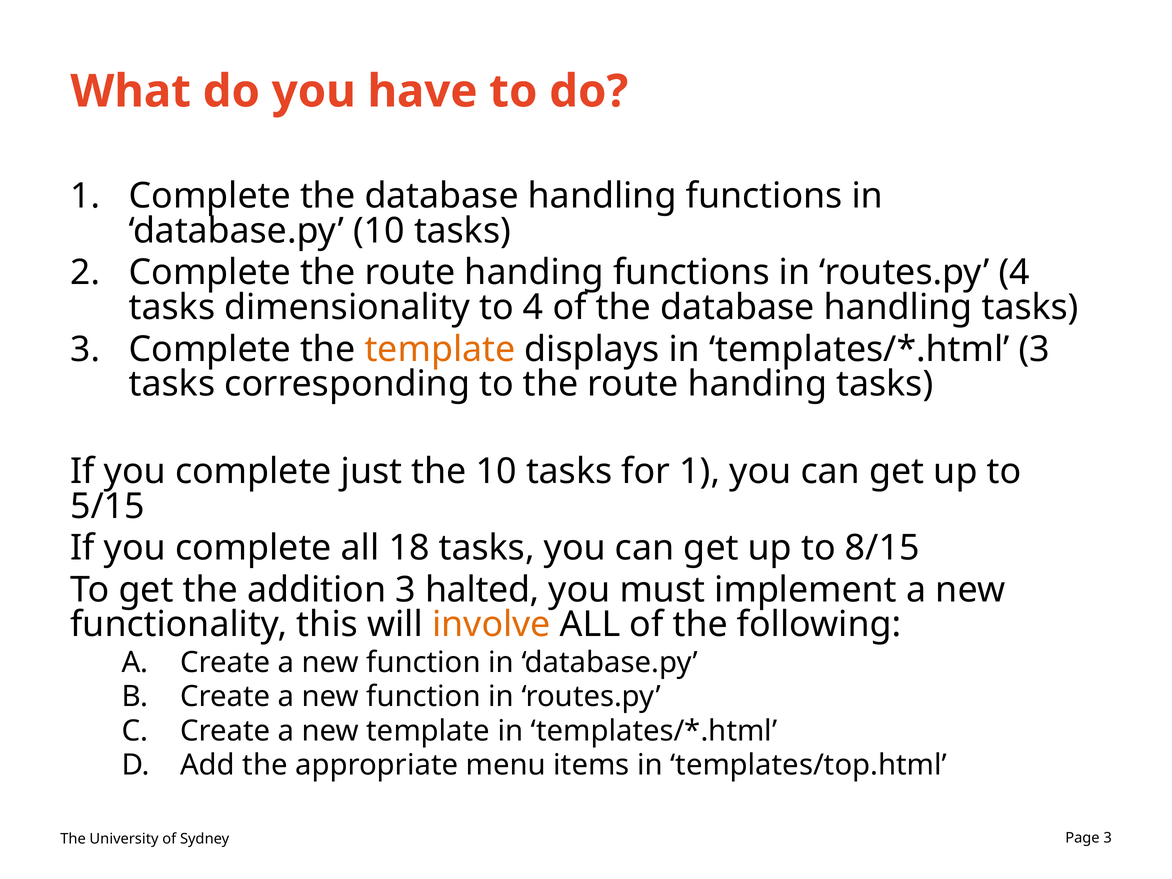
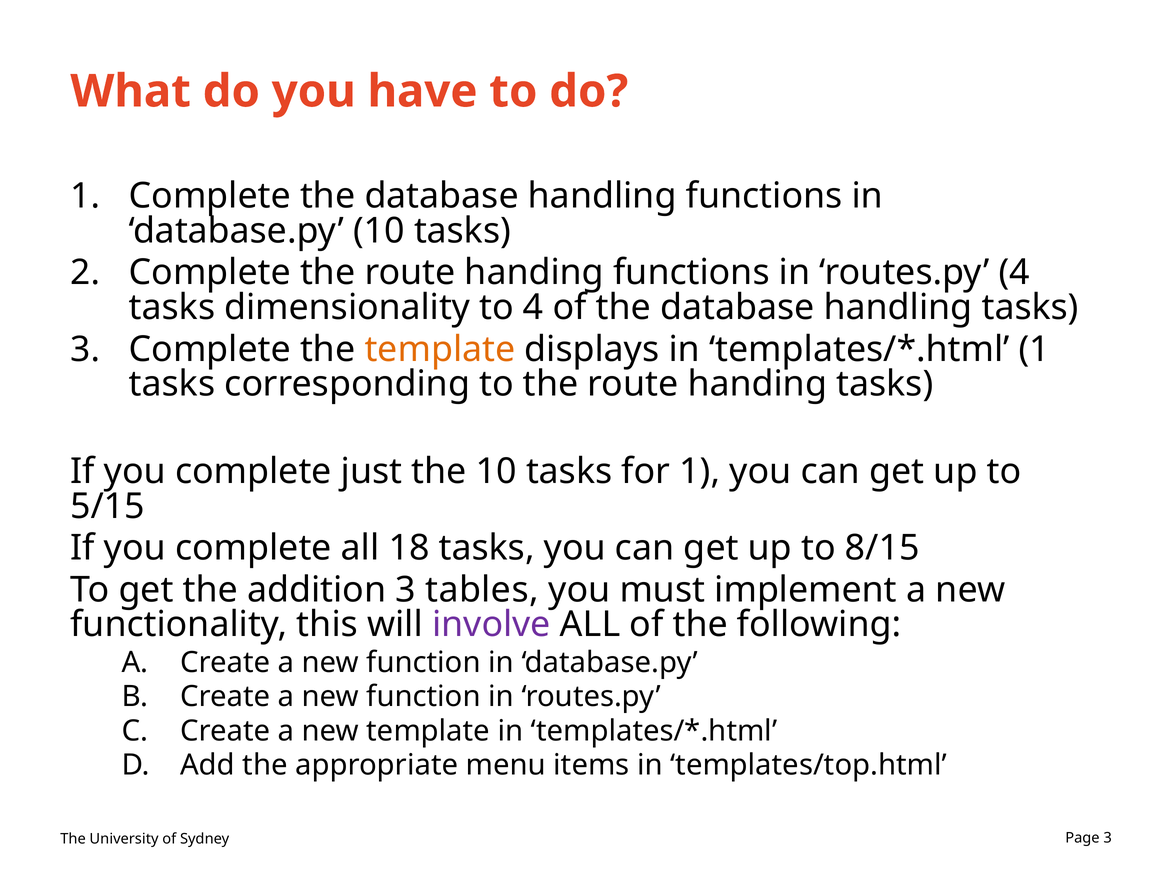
3 at (1034, 349): 3 -> 1
halted: halted -> tables
involve colour: orange -> purple
